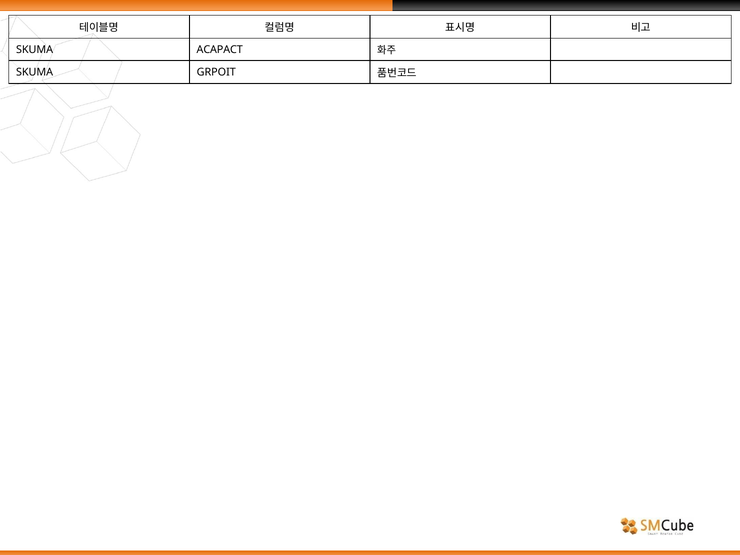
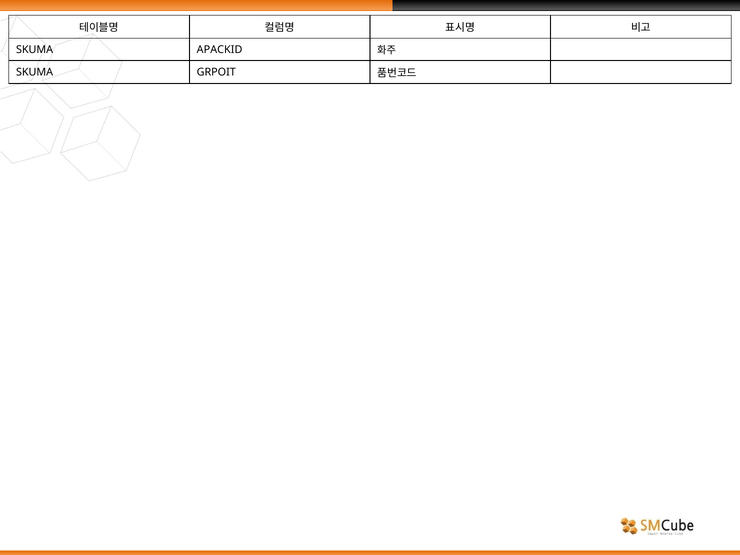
ACAPACT: ACAPACT -> APACKID
